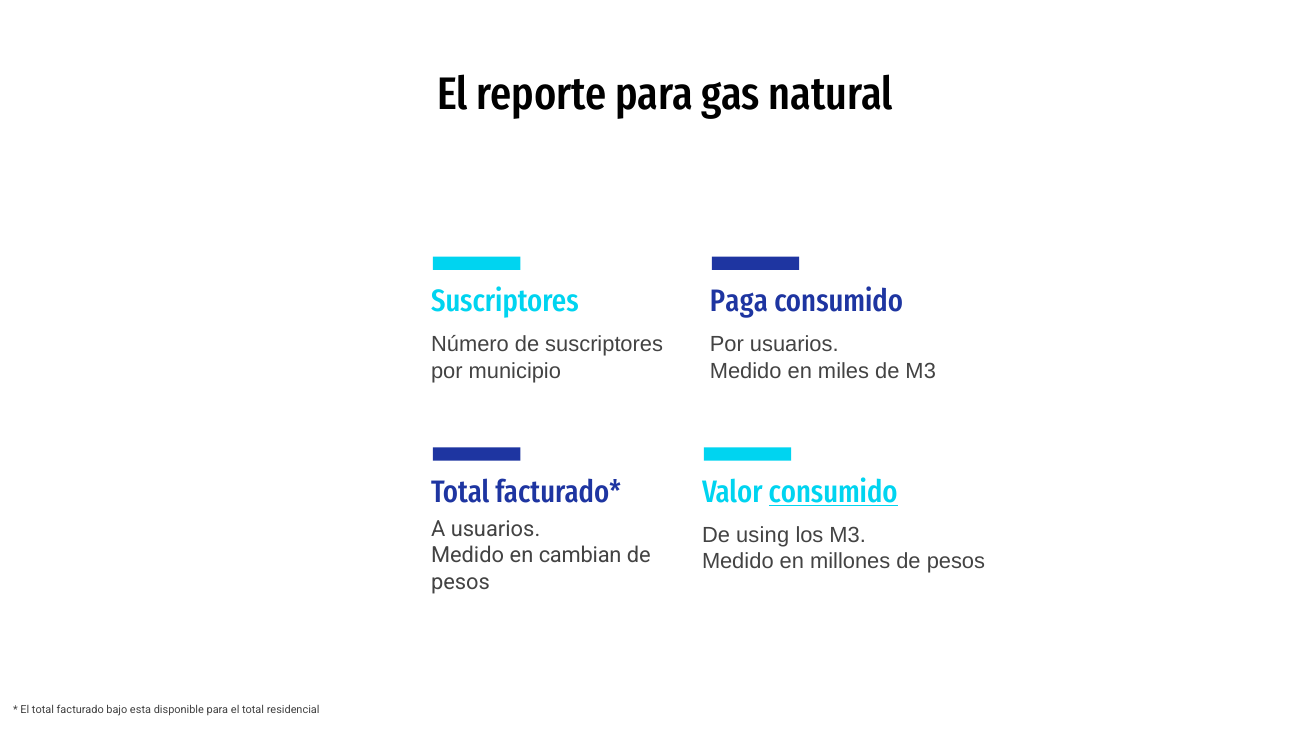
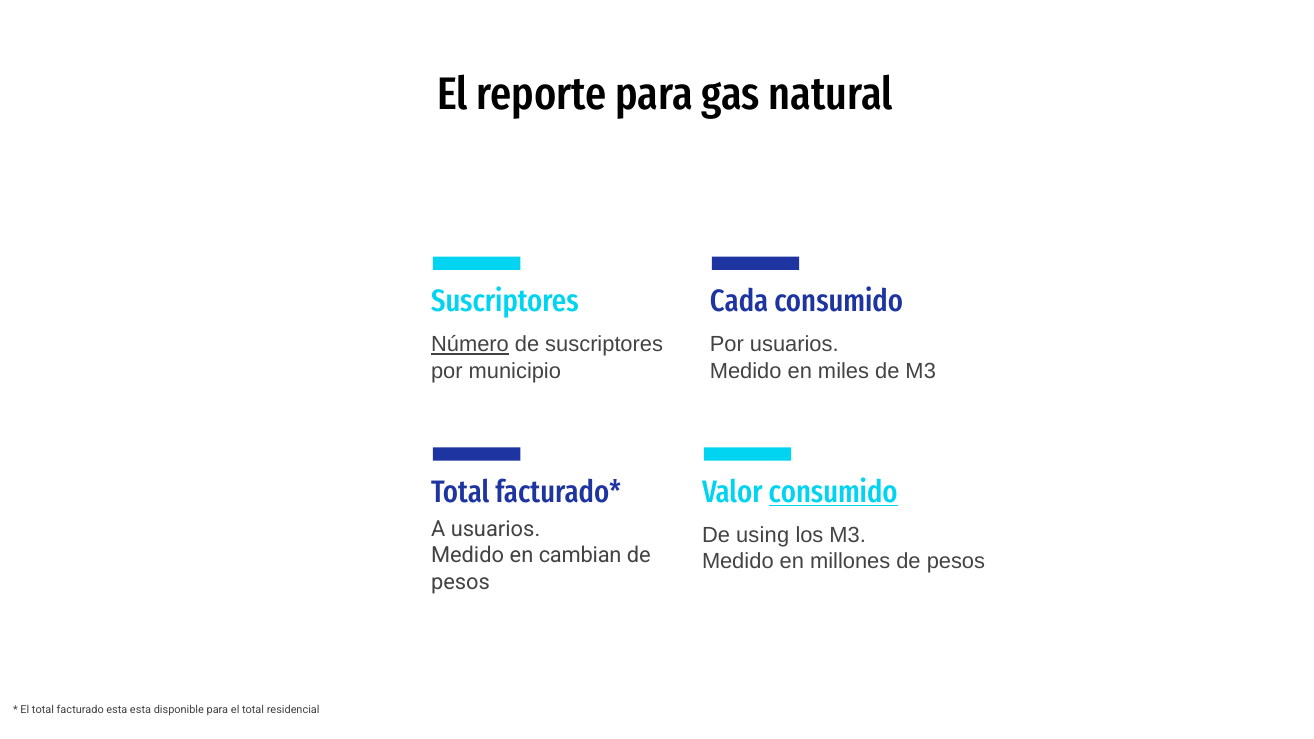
Paga: Paga -> Cada
Número underline: none -> present
facturado bajo: bajo -> esta
